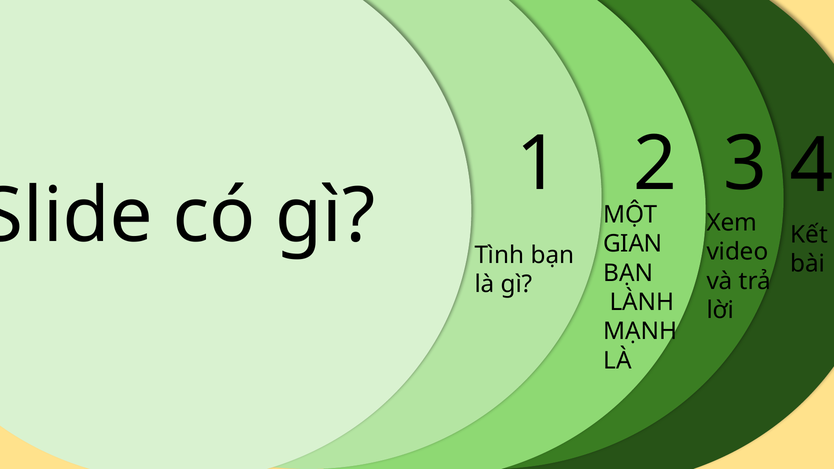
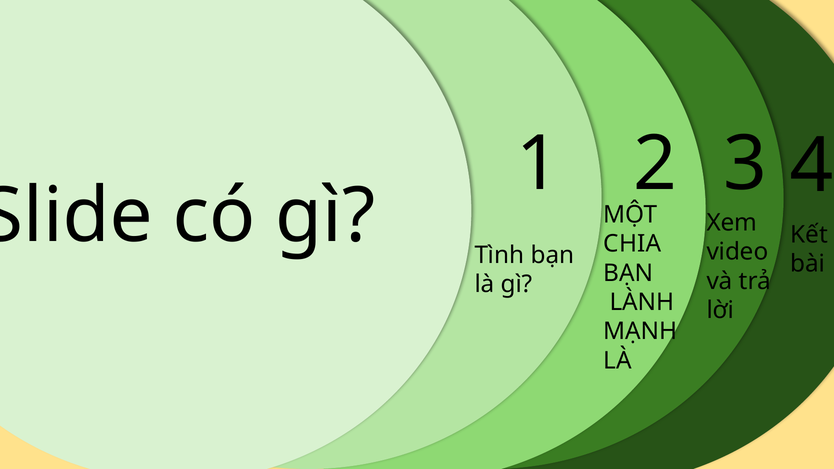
GIAN: GIAN -> CHIA
